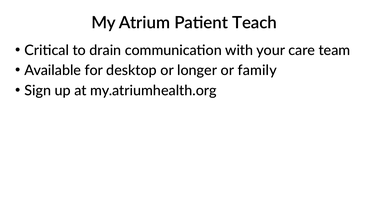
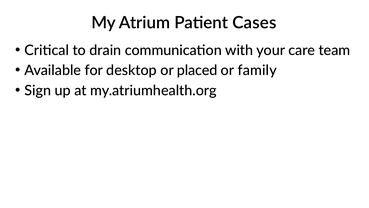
Teach: Teach -> Cases
longer: longer -> placed
